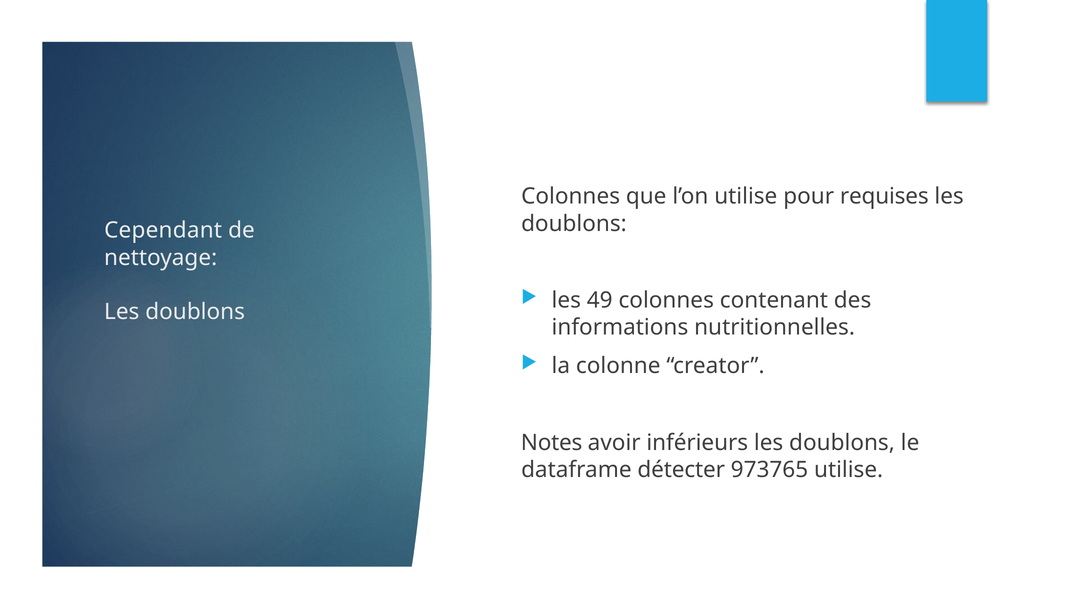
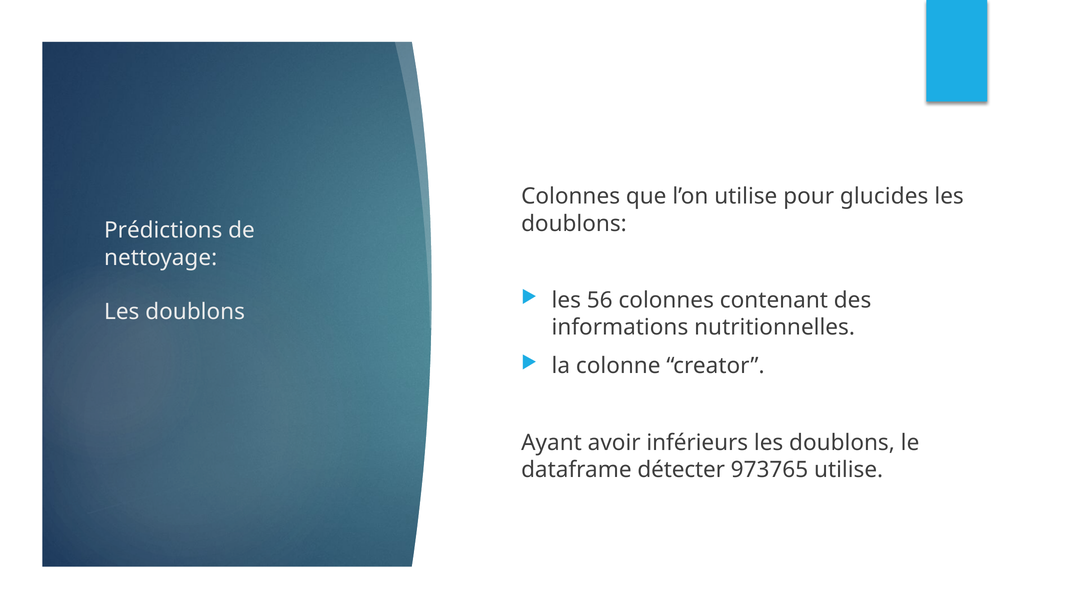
requises: requises -> glucides
Cependant: Cependant -> Prédictions
49: 49 -> 56
Notes: Notes -> Ayant
